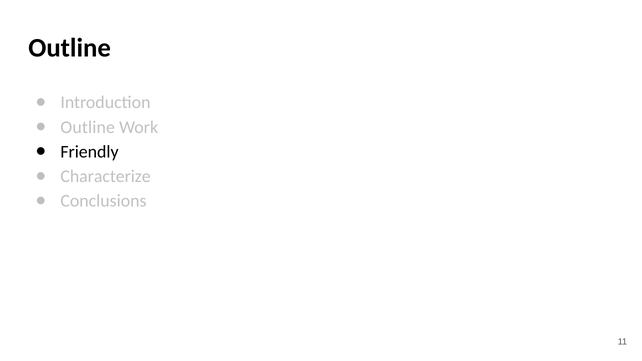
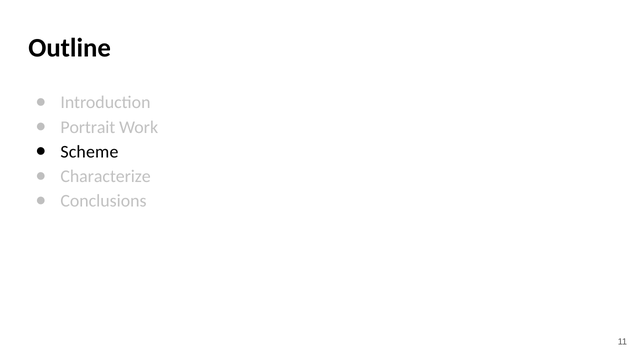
Outline at (88, 127): Outline -> Portrait
Friendly: Friendly -> Scheme
